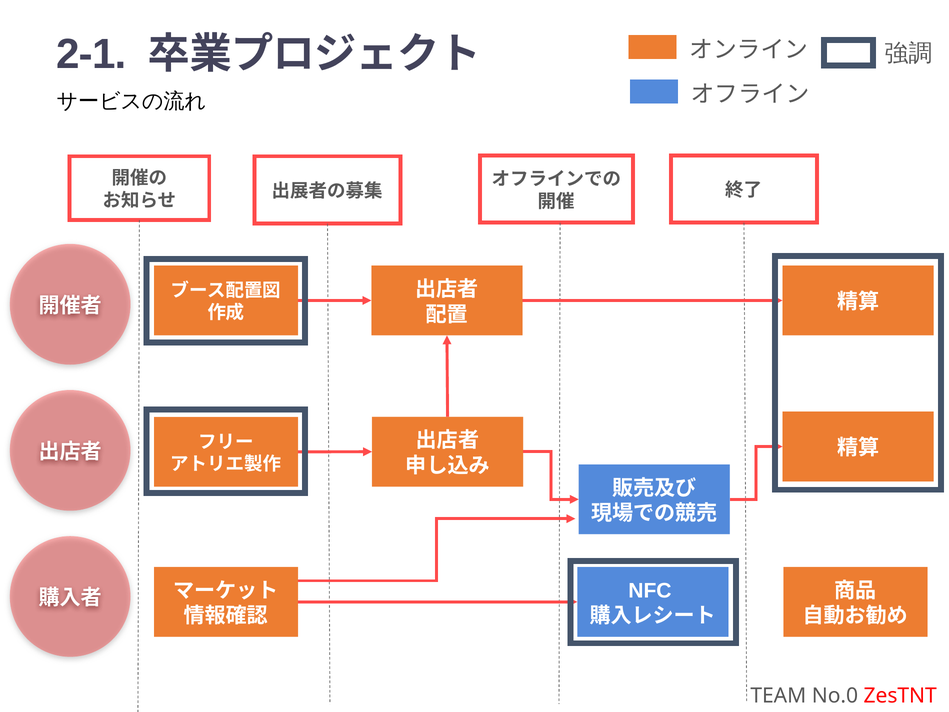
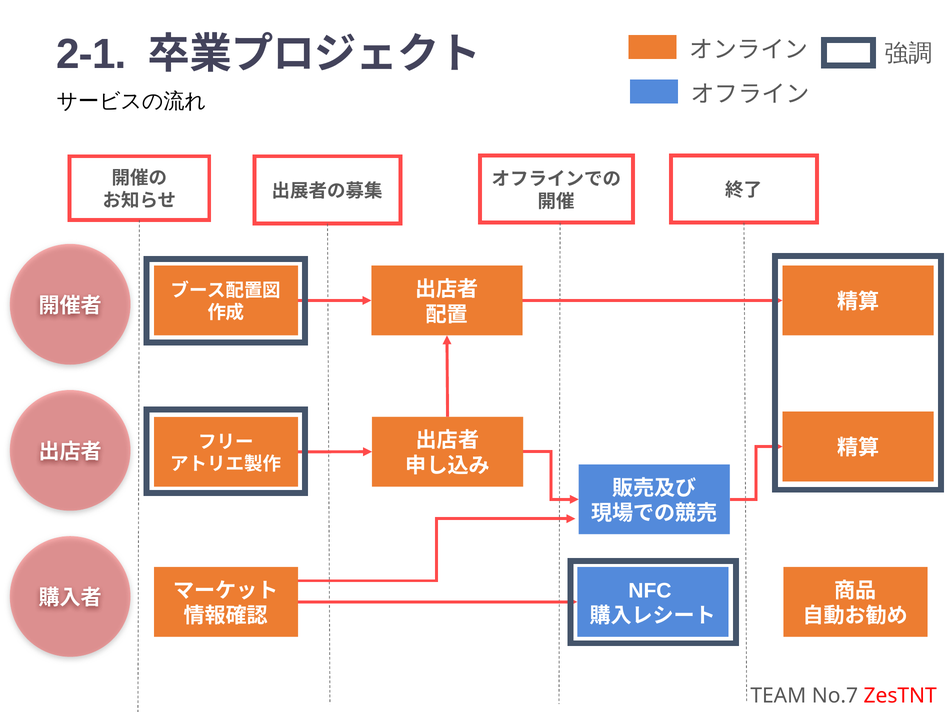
No.0: No.0 -> No.7
